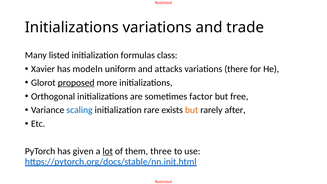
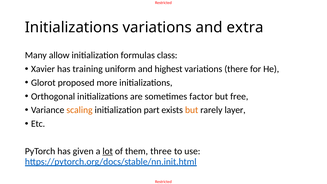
trade: trade -> extra
listed: listed -> allow
modeln: modeln -> training
attacks: attacks -> highest
proposed underline: present -> none
scaling colour: blue -> orange
rare: rare -> part
after: after -> layer
